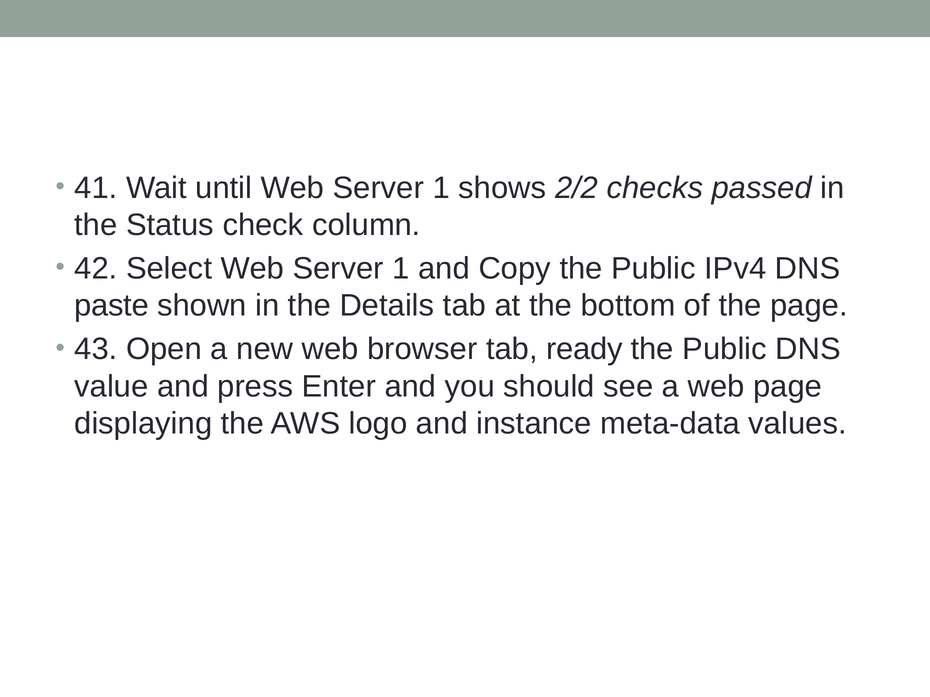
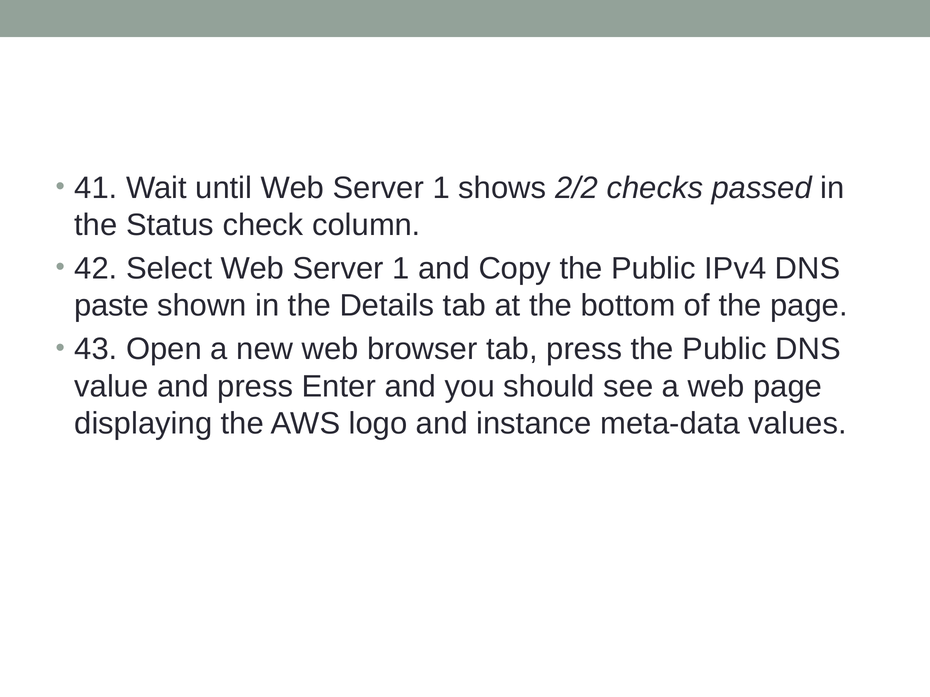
tab ready: ready -> press
